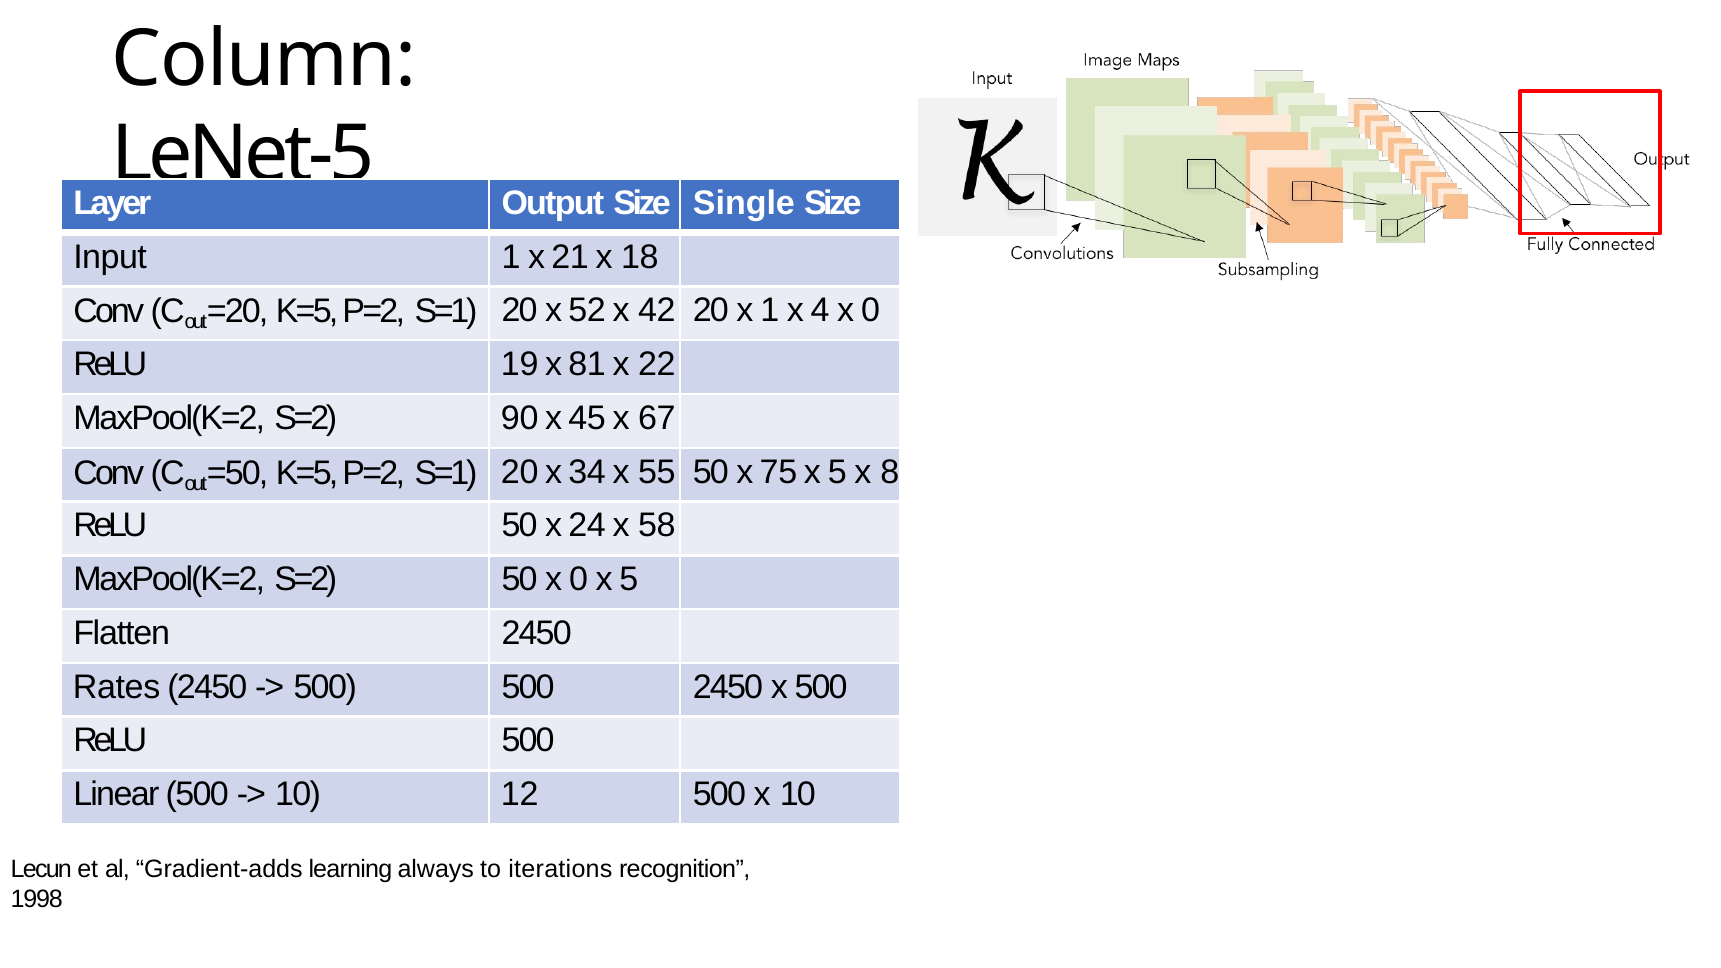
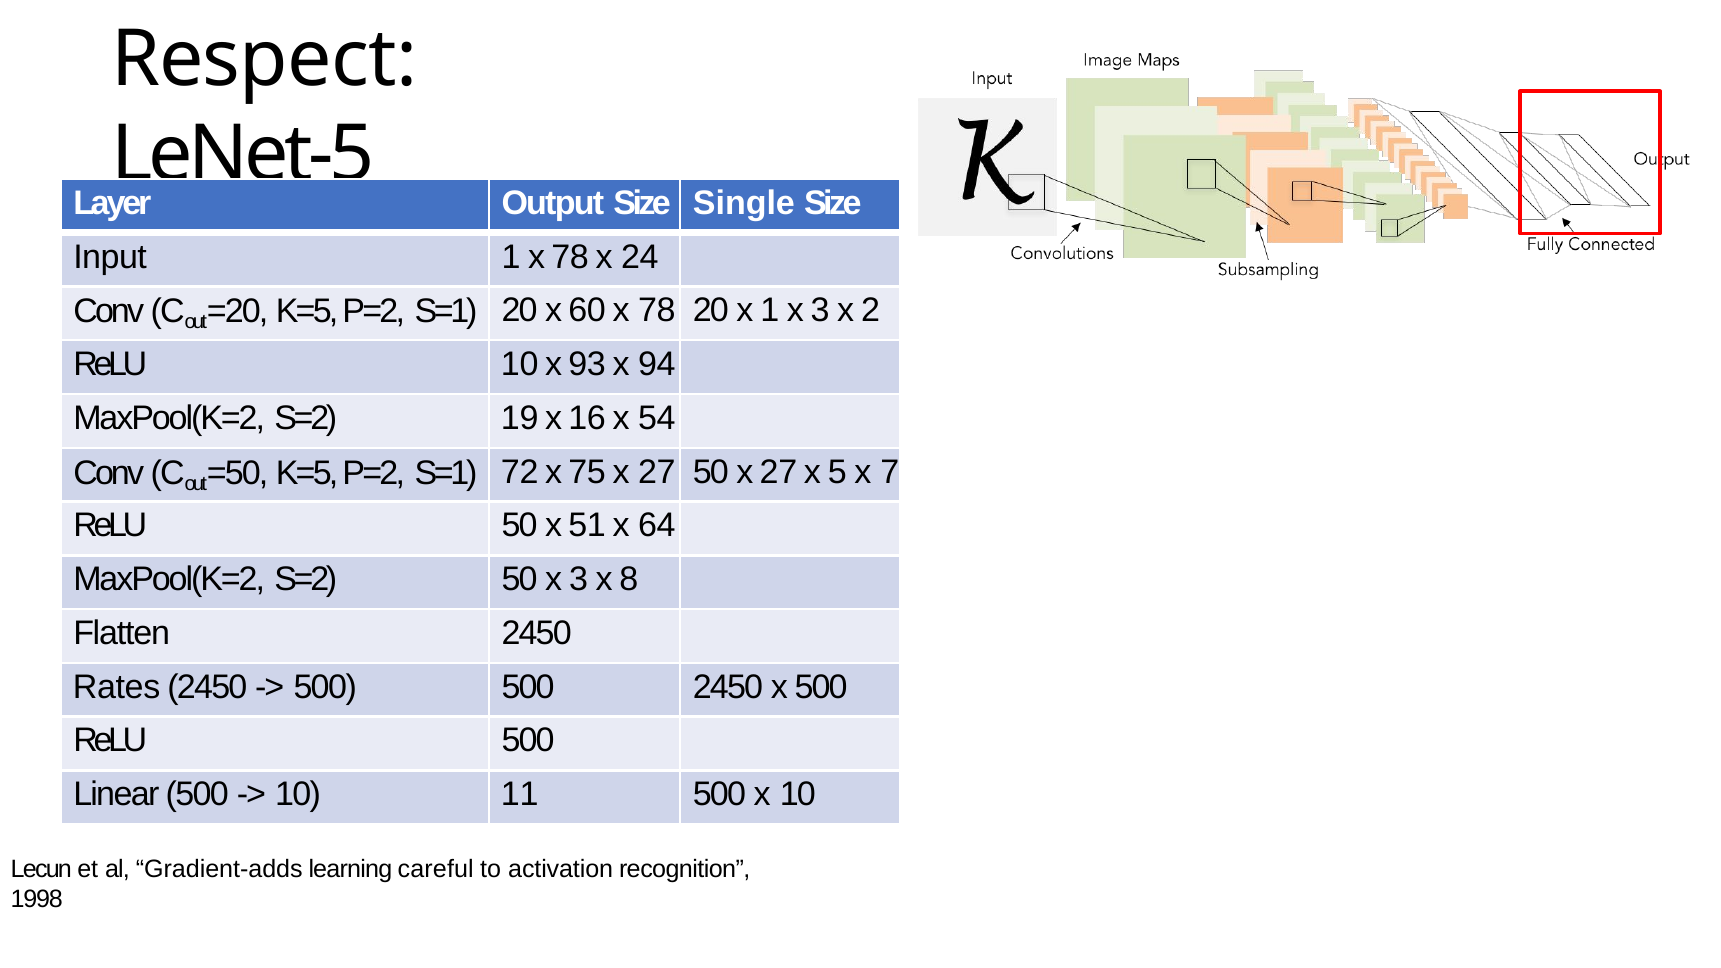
Column: Column -> Respect
1 x 21: 21 -> 78
18: 18 -> 24
52: 52 -> 60
42 at (657, 311): 42 -> 78
1 x 4: 4 -> 3
0 at (871, 311): 0 -> 2
ReLU 19: 19 -> 10
81: 81 -> 93
22: 22 -> 94
90: 90 -> 19
45: 45 -> 16
67: 67 -> 54
20 at (520, 472): 20 -> 72
34: 34 -> 75
55 at (657, 472): 55 -> 27
50 x 75: 75 -> 27
8: 8 -> 7
24: 24 -> 51
58: 58 -> 64
50 x 0: 0 -> 3
5 at (629, 579): 5 -> 8
12: 12 -> 11
always: always -> careful
iterations: iterations -> activation
